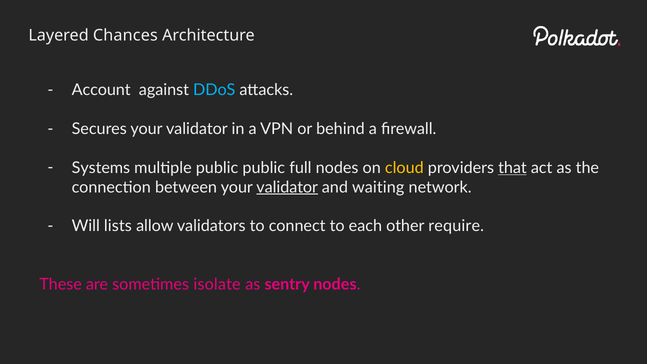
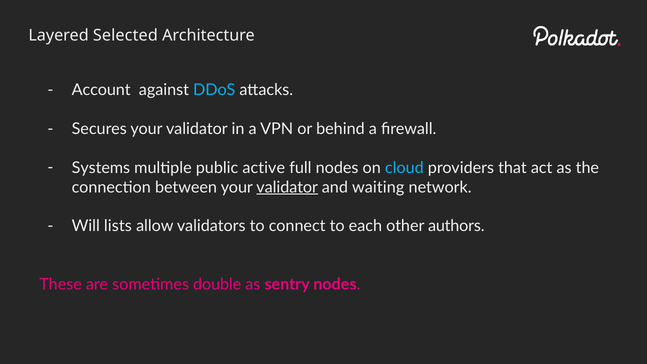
Chances: Chances -> Selected
public public: public -> active
cloud colour: yellow -> light blue
that underline: present -> none
require: require -> authors
isolate: isolate -> double
